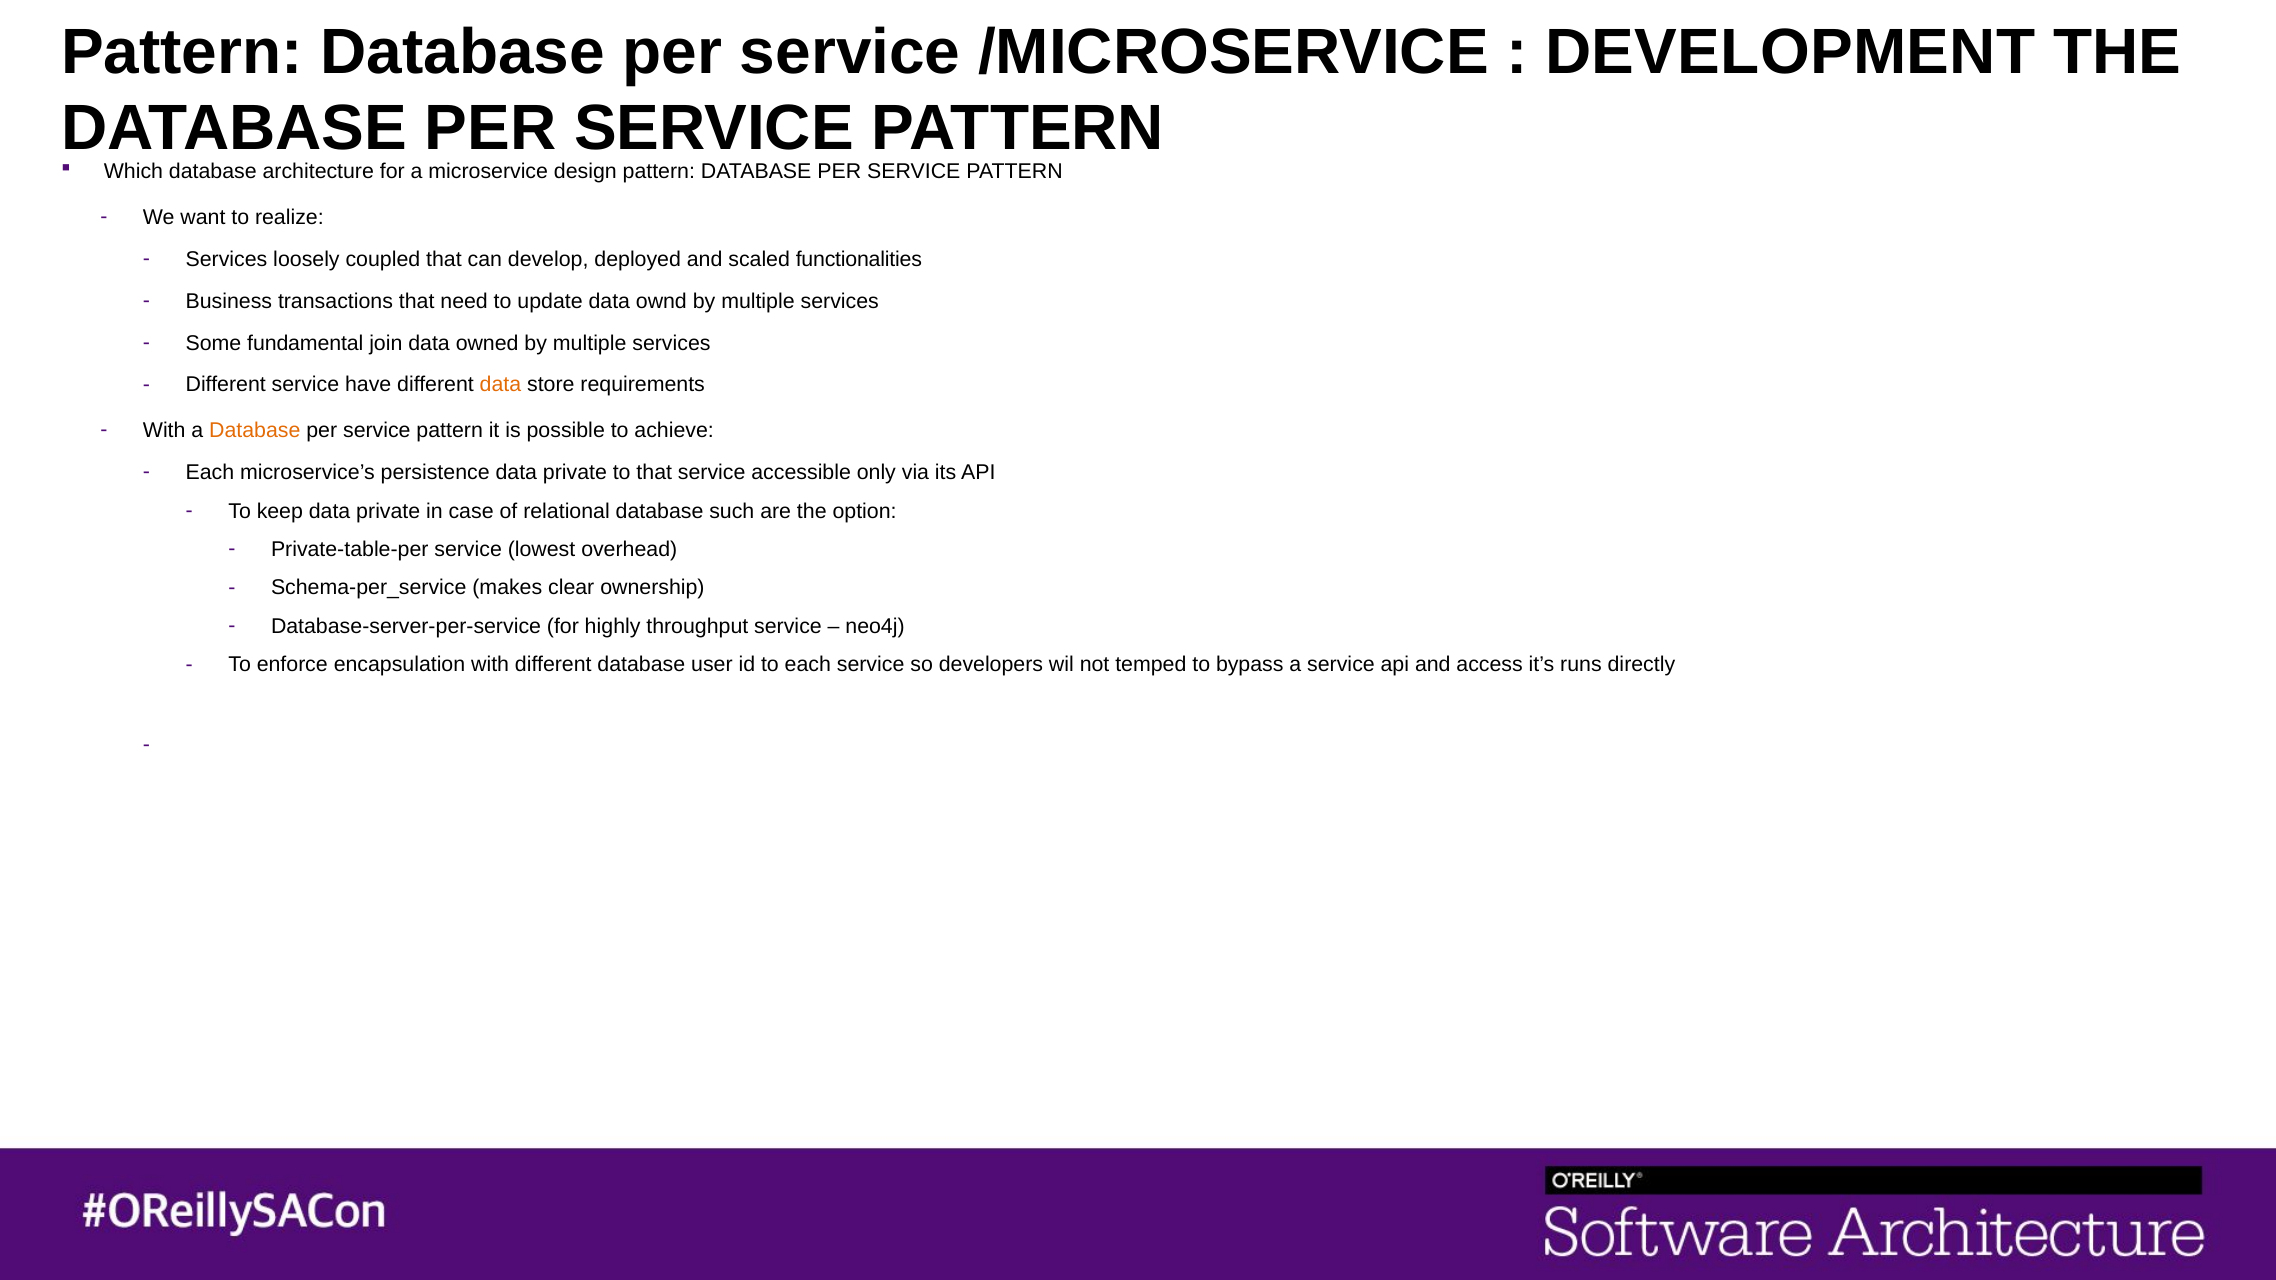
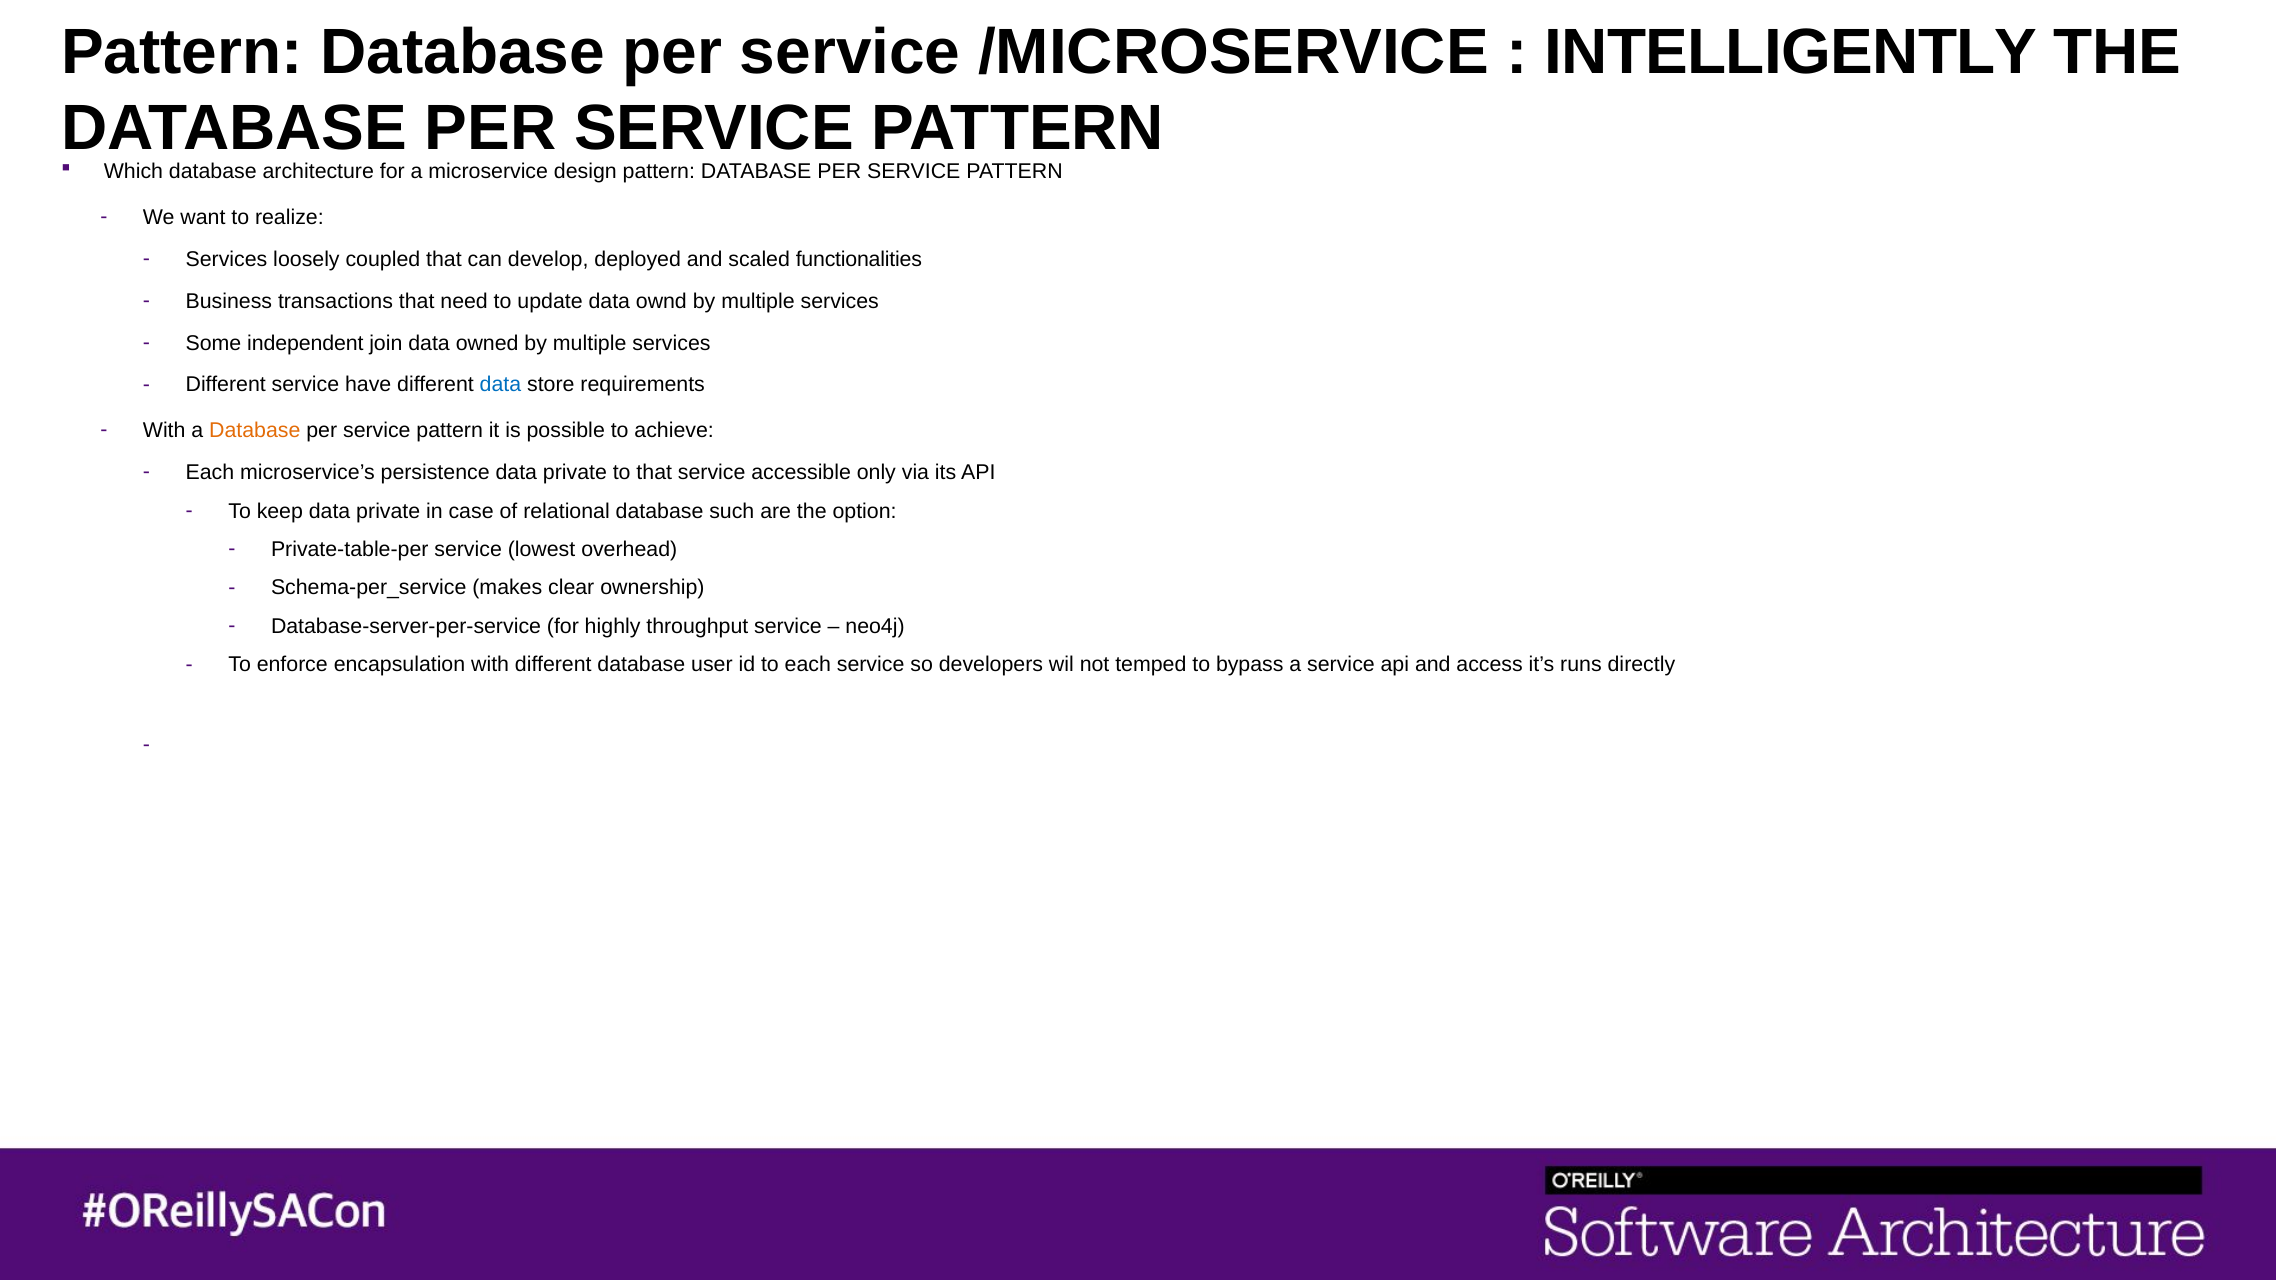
DEVELOPMENT: DEVELOPMENT -> INTELLIGENTLY
fundamental: fundamental -> independent
data at (501, 385) colour: orange -> blue
